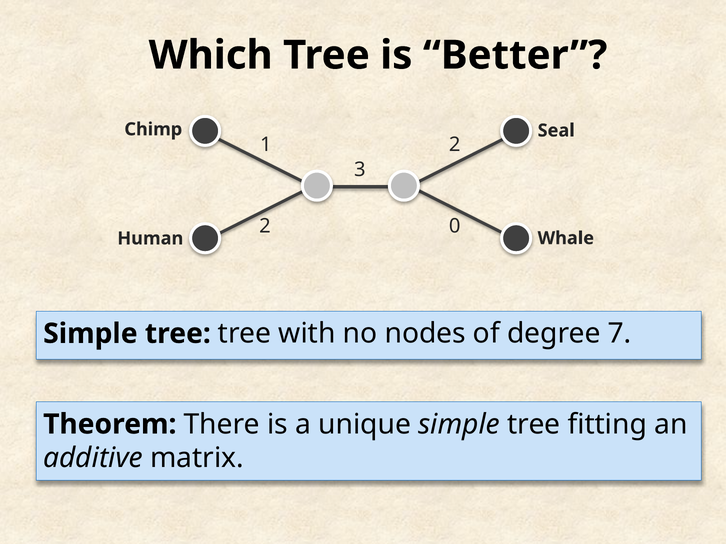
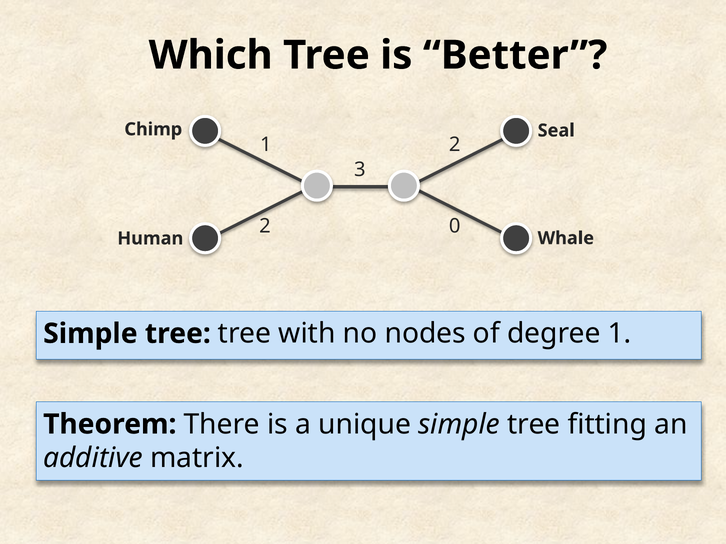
degree 7: 7 -> 1
